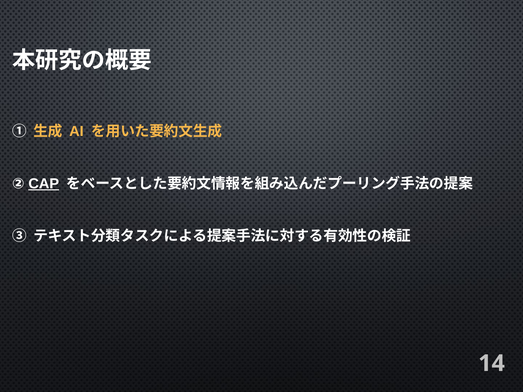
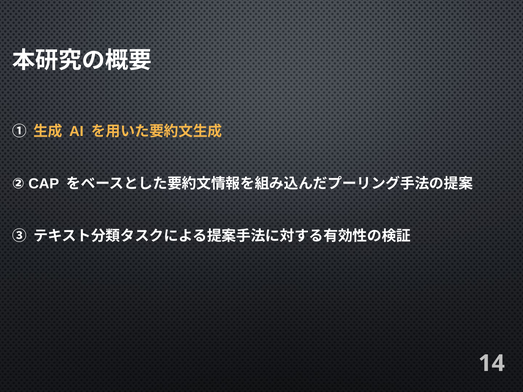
CAP underline: present -> none
